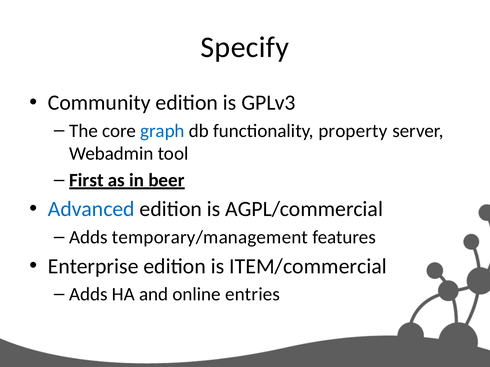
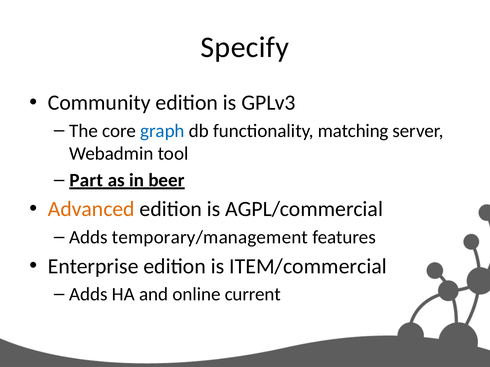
property: property -> matching
First: First -> Part
Advanced colour: blue -> orange
entries: entries -> current
